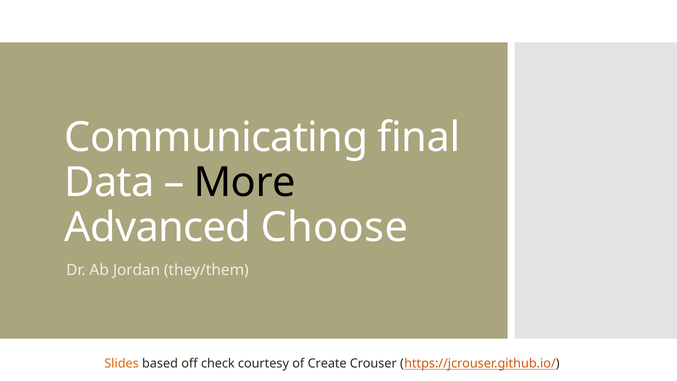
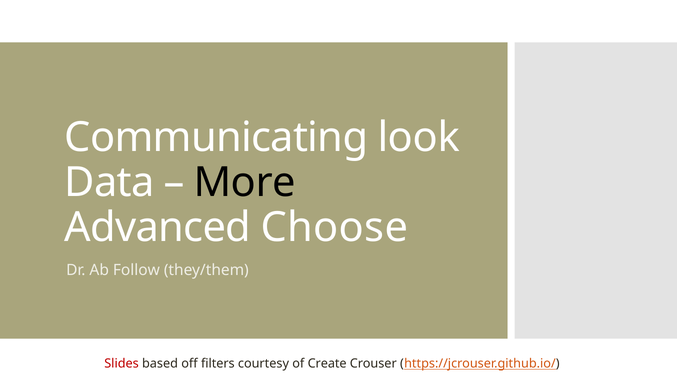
final: final -> look
Jordan: Jordan -> Follow
Slides colour: orange -> red
check: check -> filters
